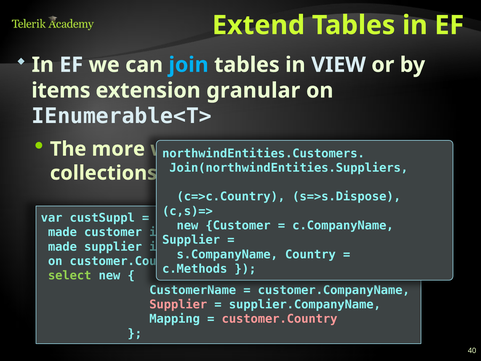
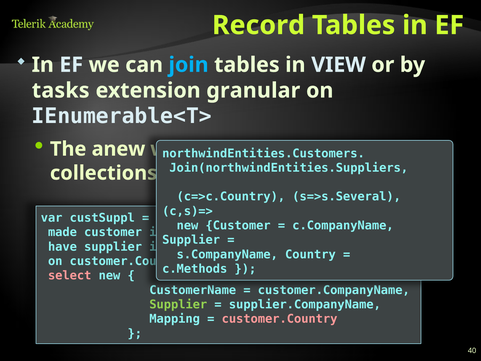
Extend: Extend -> Record
items: items -> tasks
more: more -> anew
s=>s.Dispose: s=>s.Dispose -> s=>s.Several
made at (62, 247): made -> have
select colour: light green -> pink
Supplier at (178, 304) colour: pink -> light green
